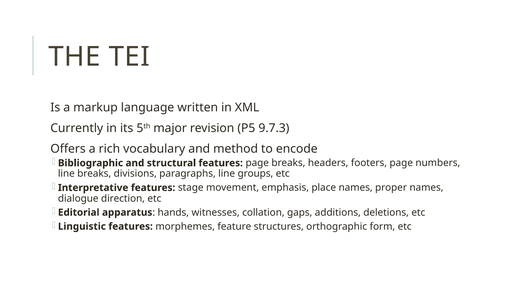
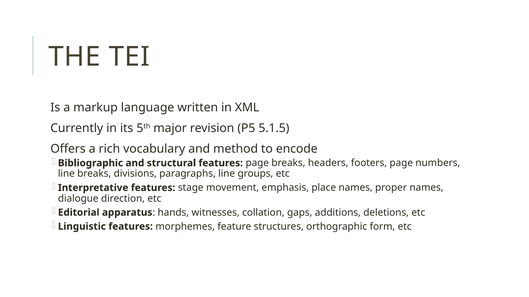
9.7.3: 9.7.3 -> 5.1.5
